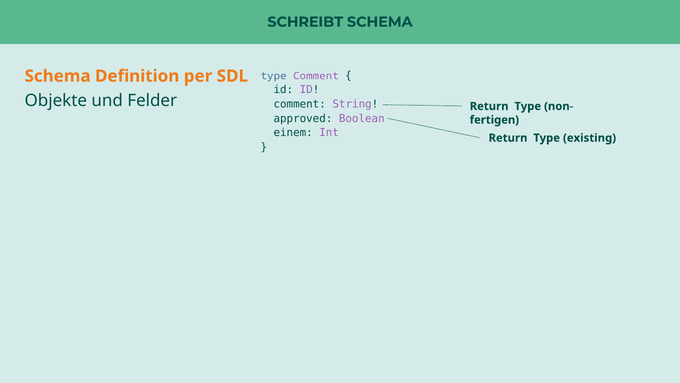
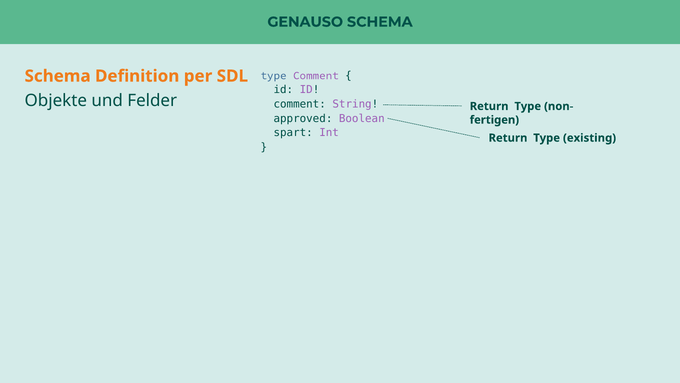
SCHREIBT: SCHREIBT -> GENAUSO
einem: einem -> spart
